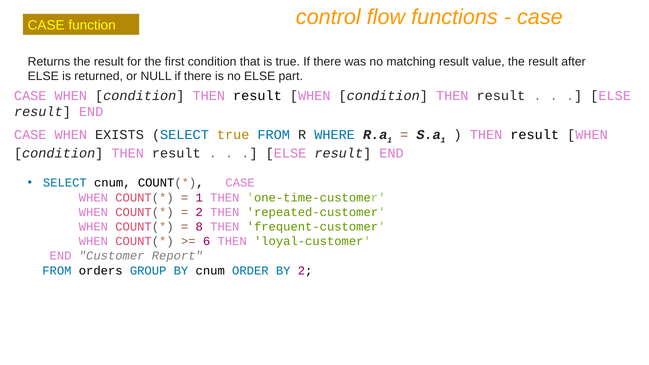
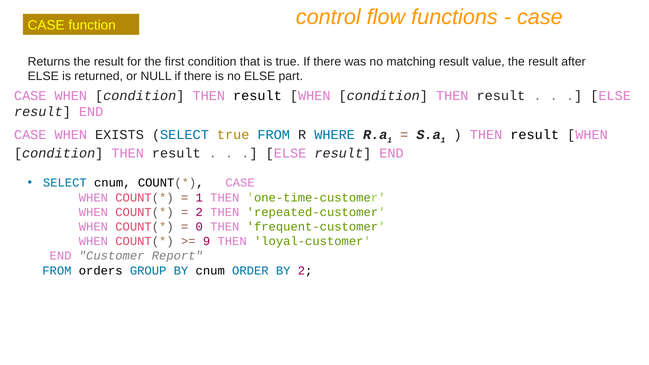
8: 8 -> 0
6: 6 -> 9
